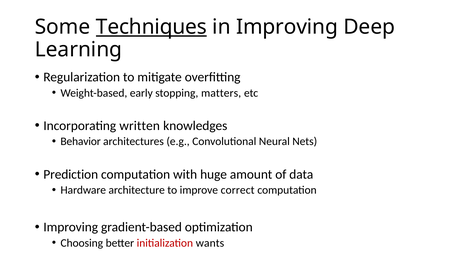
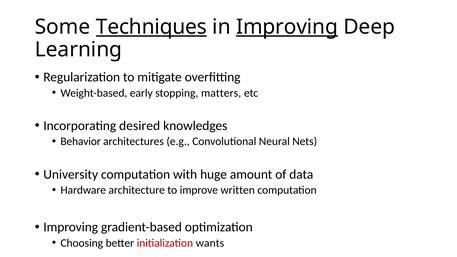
Improving at (287, 27) underline: none -> present
written: written -> desired
Prediction: Prediction -> University
correct: correct -> written
